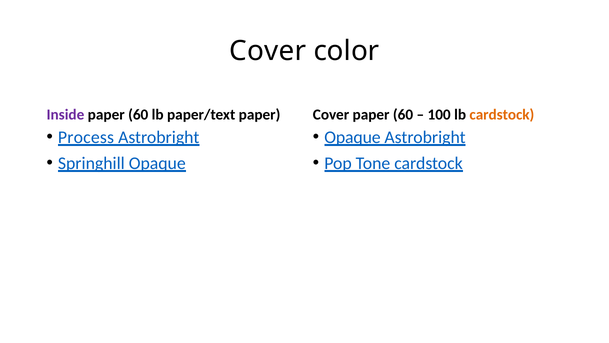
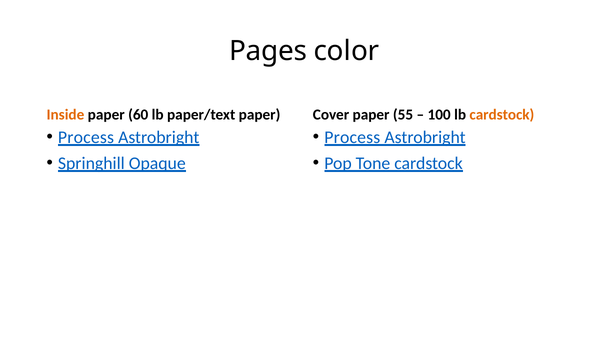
Cover at (268, 51): Cover -> Pages
Inside colour: purple -> orange
Cover paper 60: 60 -> 55
Opaque at (352, 137): Opaque -> Process
